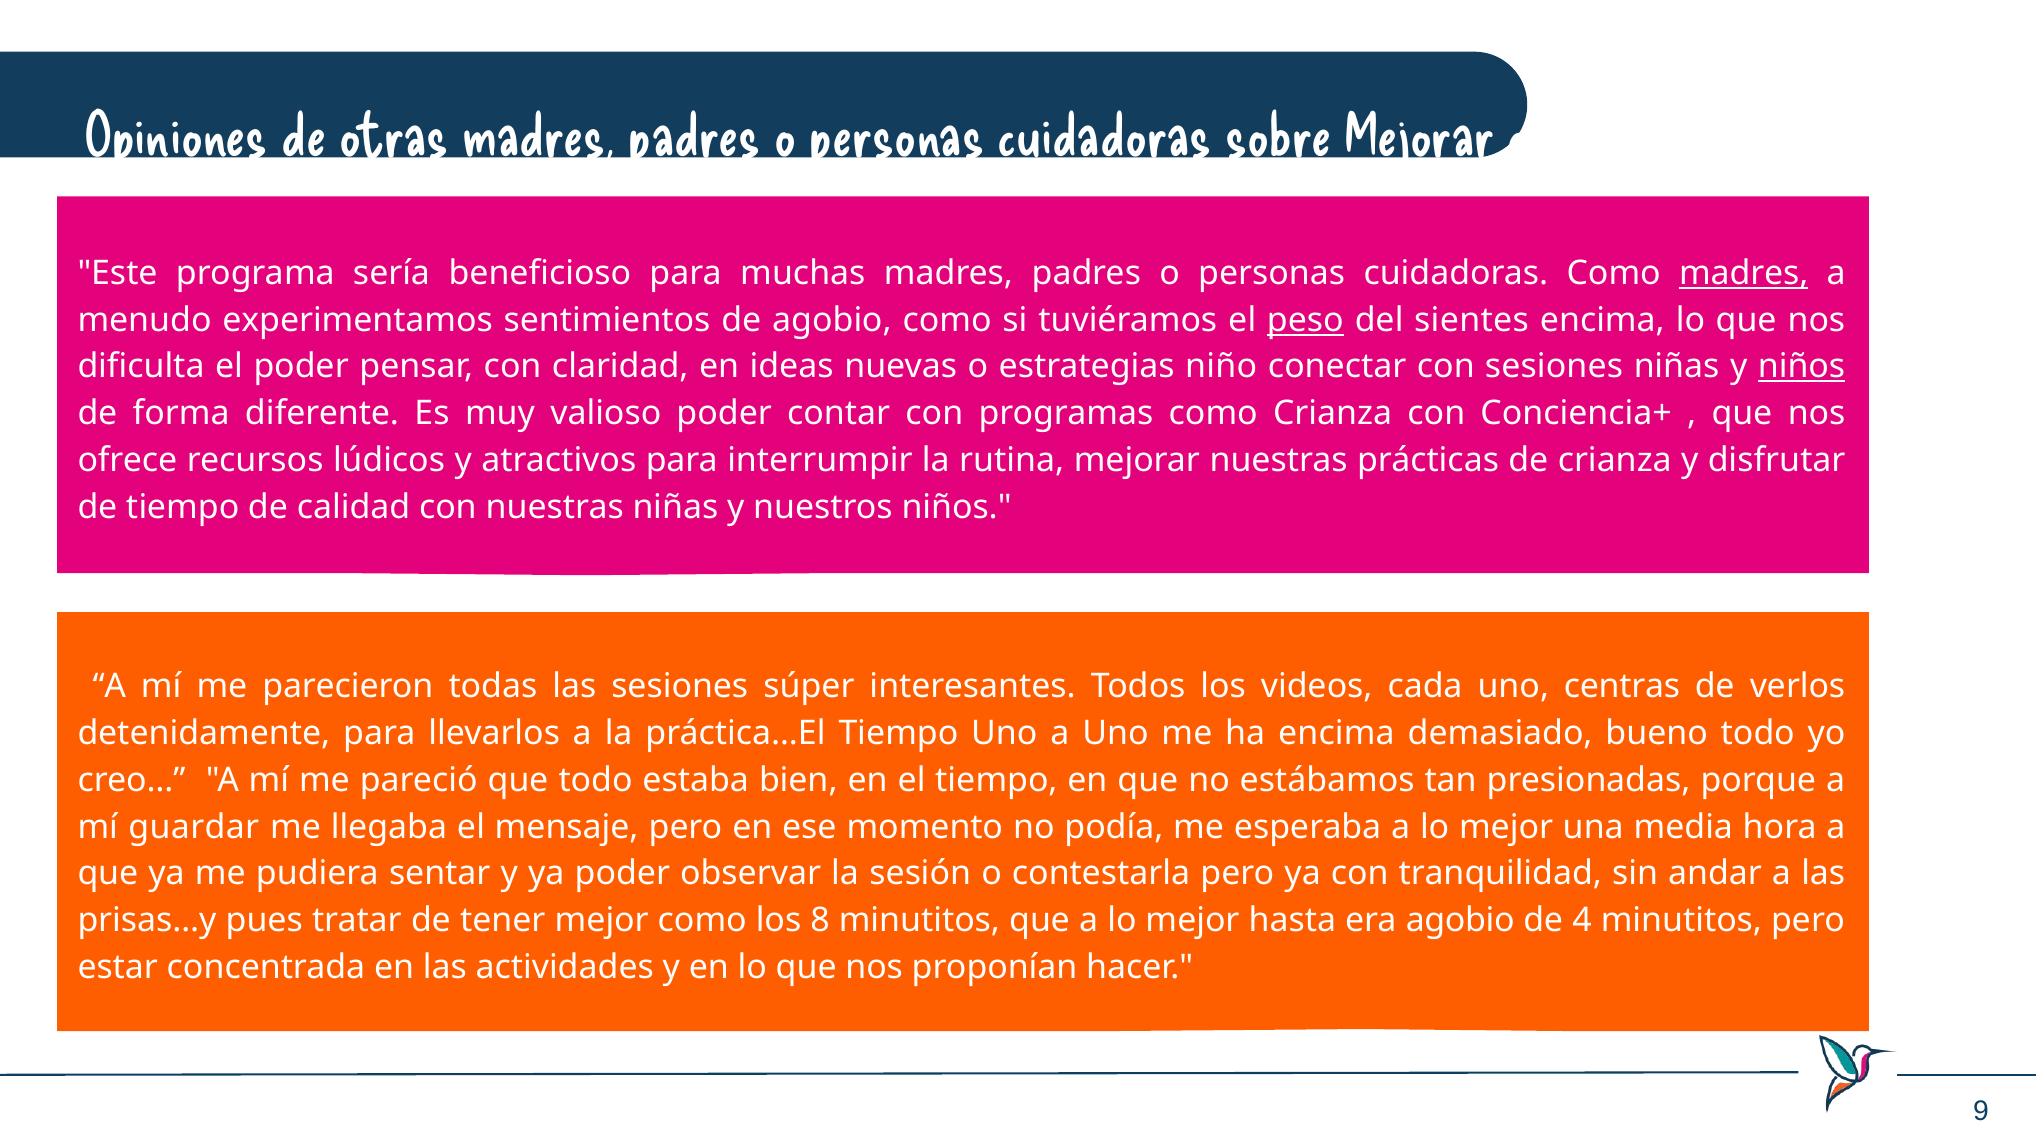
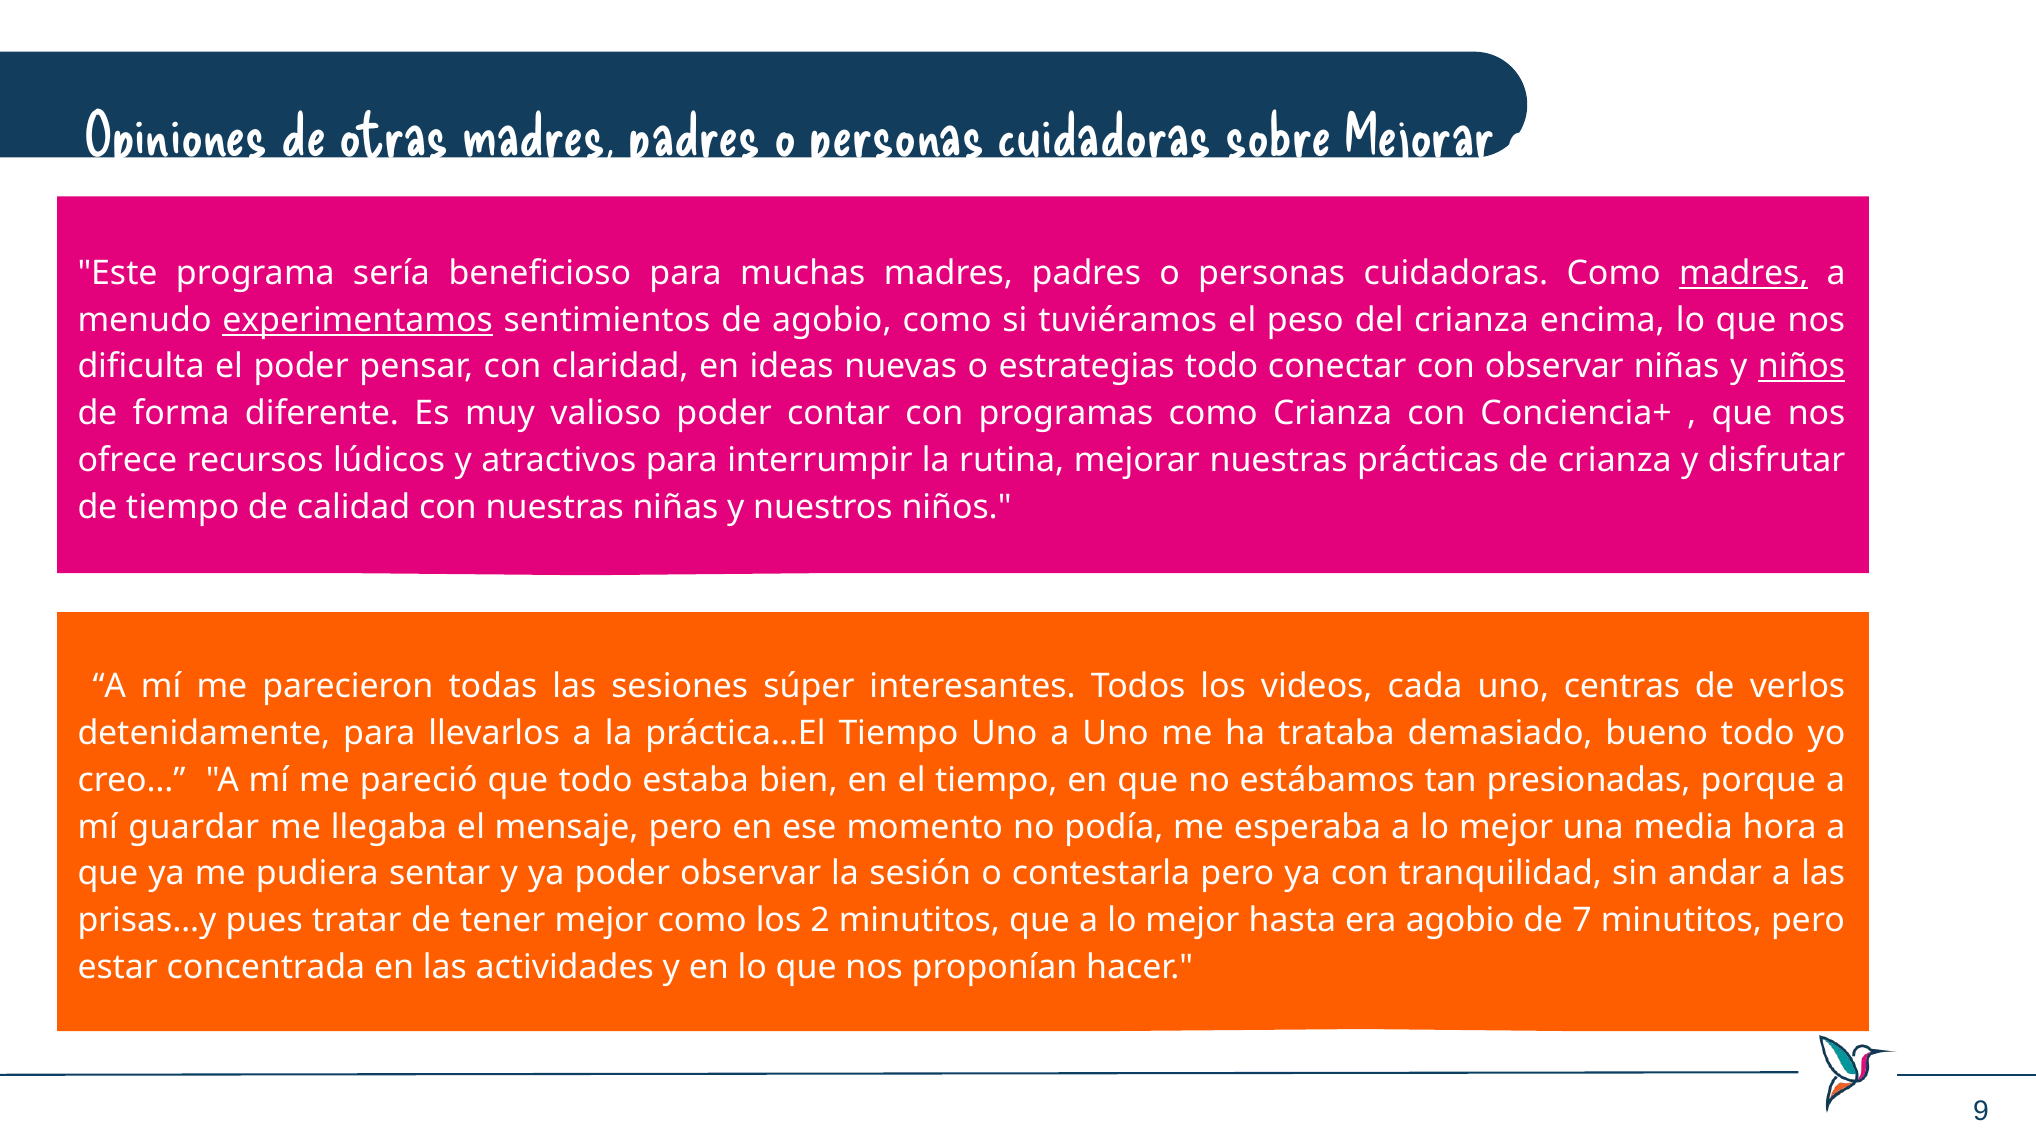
experimentamos underline: none -> present
peso underline: present -> none
del sientes: sientes -> crianza
estrategias niño: niño -> todo
con sesiones: sesiones -> observar
ha encima: encima -> trataba
8: 8 -> 2
4: 4 -> 7
